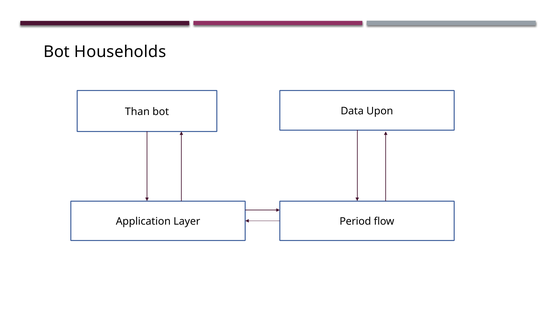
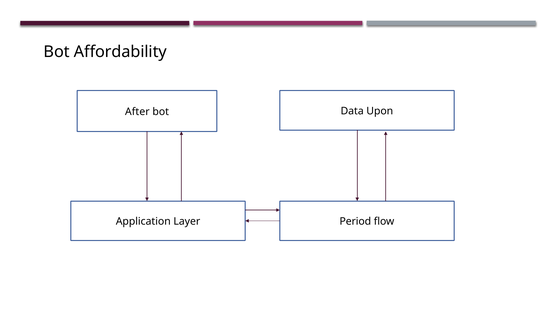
Households: Households -> Affordability
Than: Than -> After
